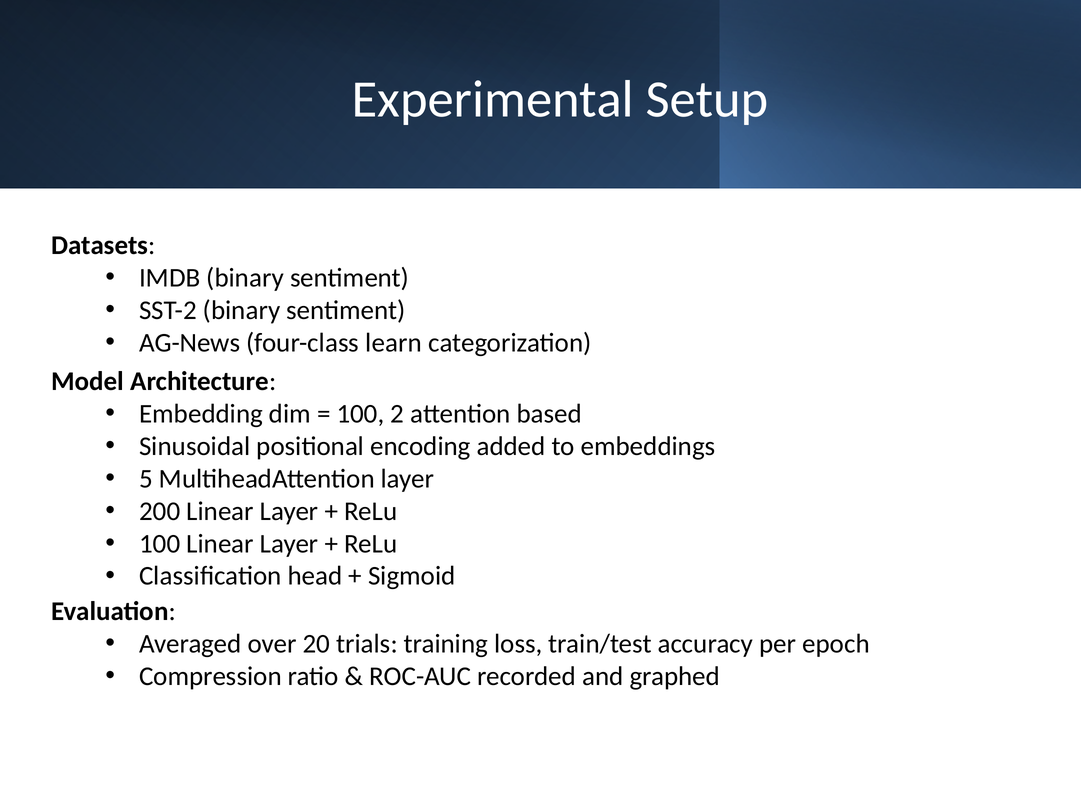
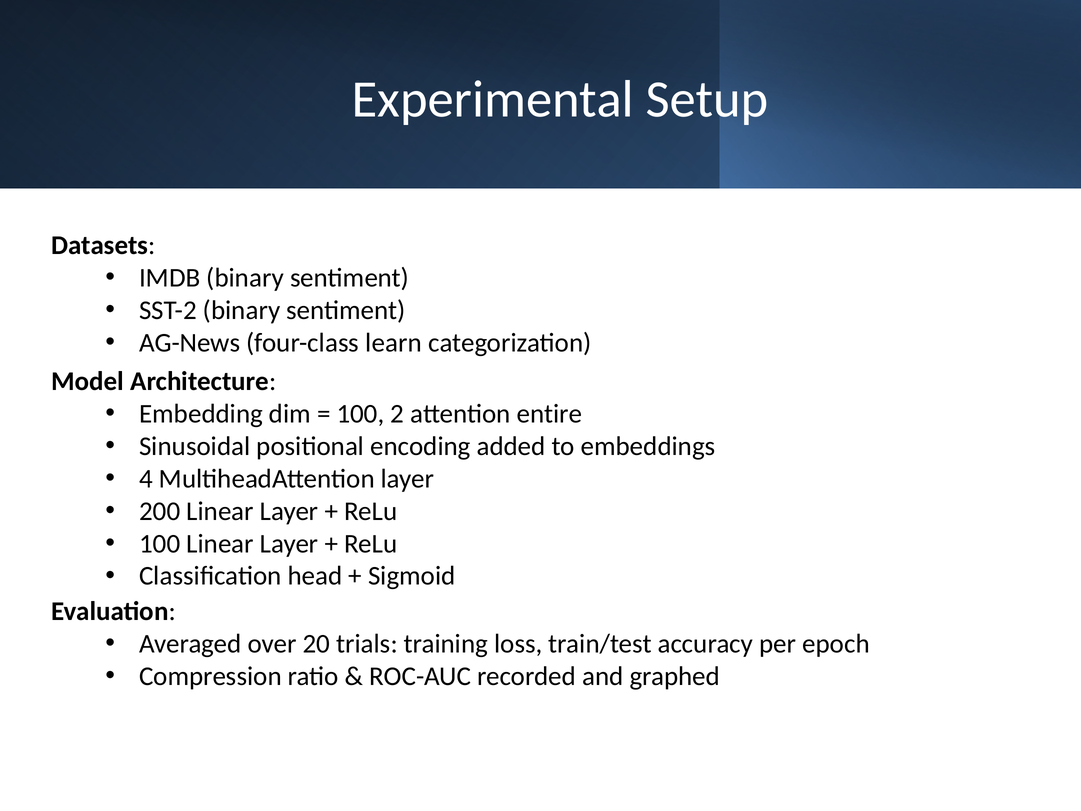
based: based -> entire
5: 5 -> 4
